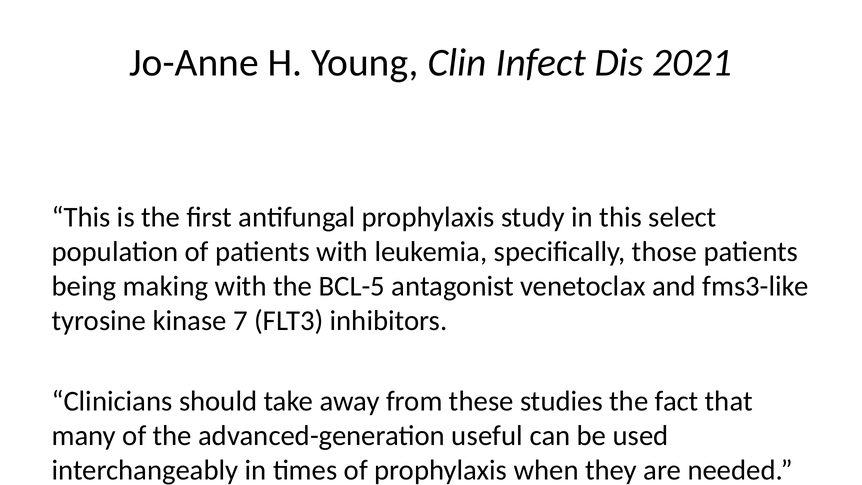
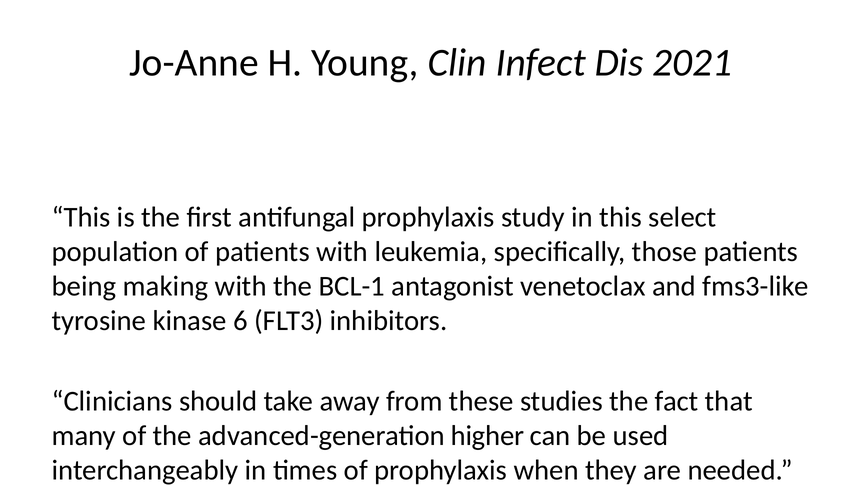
BCL-5: BCL-5 -> BCL-1
7: 7 -> 6
useful: useful -> higher
